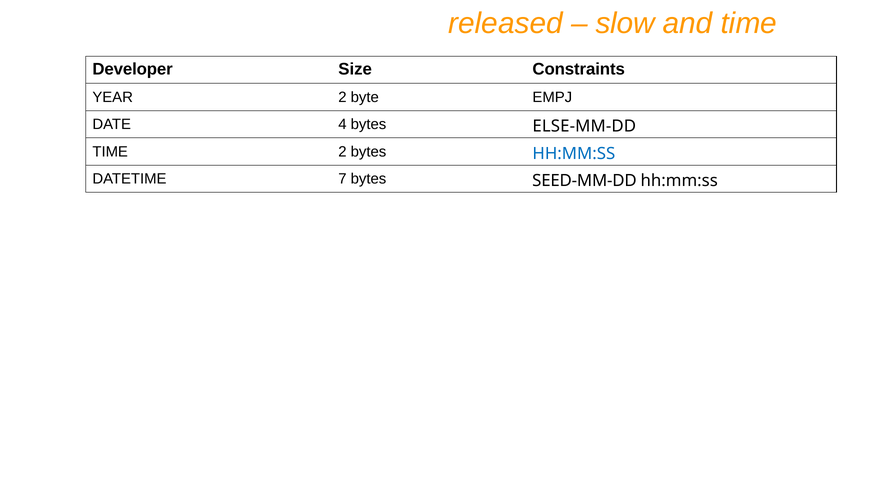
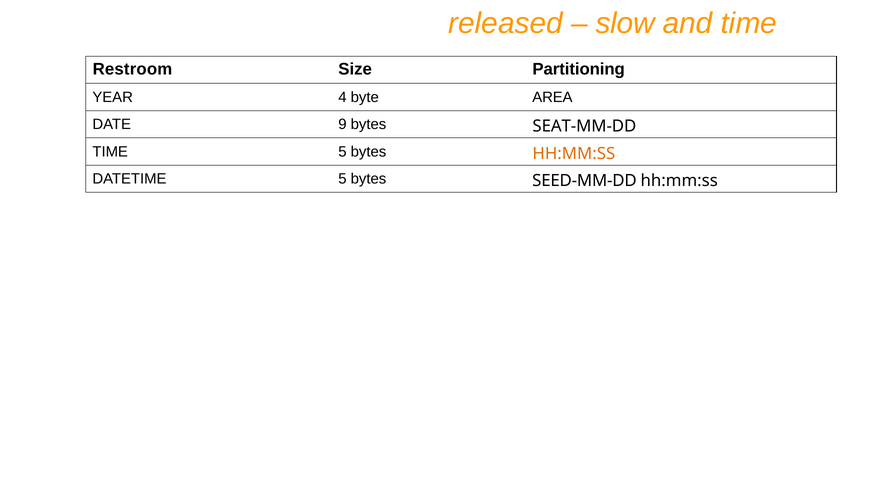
Developer: Developer -> Restroom
Constraints: Constraints -> Partitioning
YEAR 2: 2 -> 4
EMPJ: EMPJ -> AREA
4: 4 -> 9
ELSE-MM-DD: ELSE-MM-DD -> SEAT-MM-DD
TIME 2: 2 -> 5
HH:MM:SS at (574, 154) colour: blue -> orange
DATETIME 7: 7 -> 5
